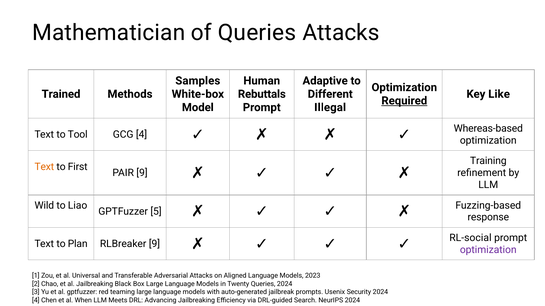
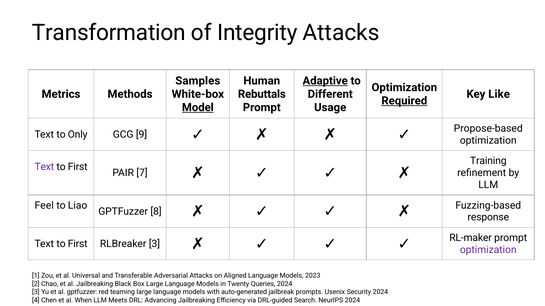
Mathematician: Mathematician -> Transformation
of Queries: Queries -> Integrity
Adaptive underline: none -> present
Trained: Trained -> Metrics
Model underline: none -> present
Illegal: Illegal -> Usage
Tool: Tool -> Only
GCG 4: 4 -> 9
Whereas-based: Whereas-based -> Propose-based
Text at (44, 167) colour: orange -> purple
PAIR 9: 9 -> 7
Wild: Wild -> Feel
5: 5 -> 8
Plan at (78, 244): Plan -> First
RLBreaker 9: 9 -> 3
RL-social: RL-social -> RL-maker
